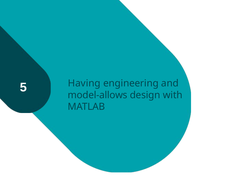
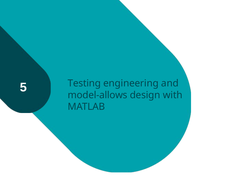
Having: Having -> Testing
